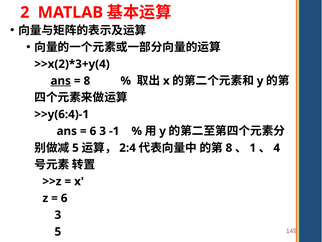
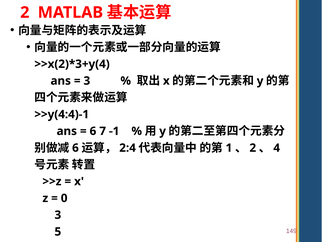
ans at (61, 81) underline: present -> none
8 at (87, 81): 8 -> 3
>>y(6:4)-1: >>y(6:4)-1 -> >>y(4:4)-1
3 at (103, 131): 3 -> 7
5 at (75, 148): 5 -> 6
8 at (229, 148): 8 -> 1
1 at (253, 148): 1 -> 2
6 at (64, 198): 6 -> 0
